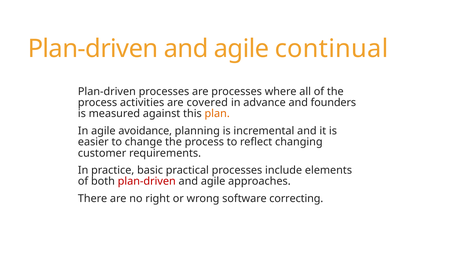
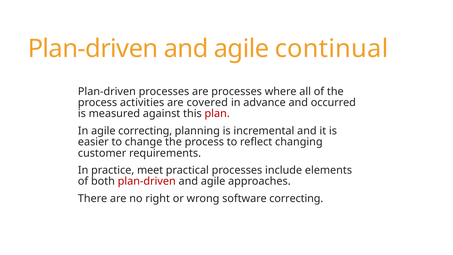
founders: founders -> occurred
plan colour: orange -> red
agile avoidance: avoidance -> correcting
basic: basic -> meet
